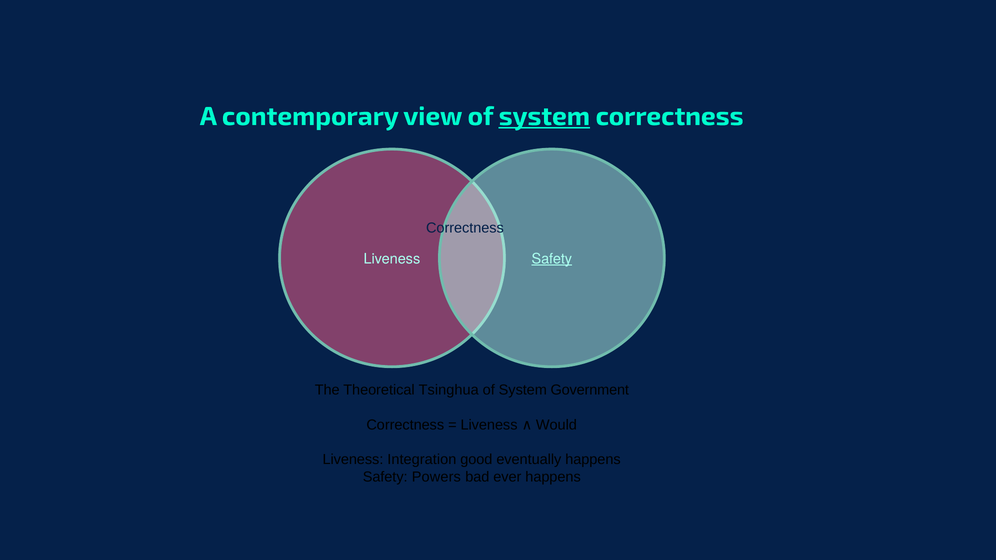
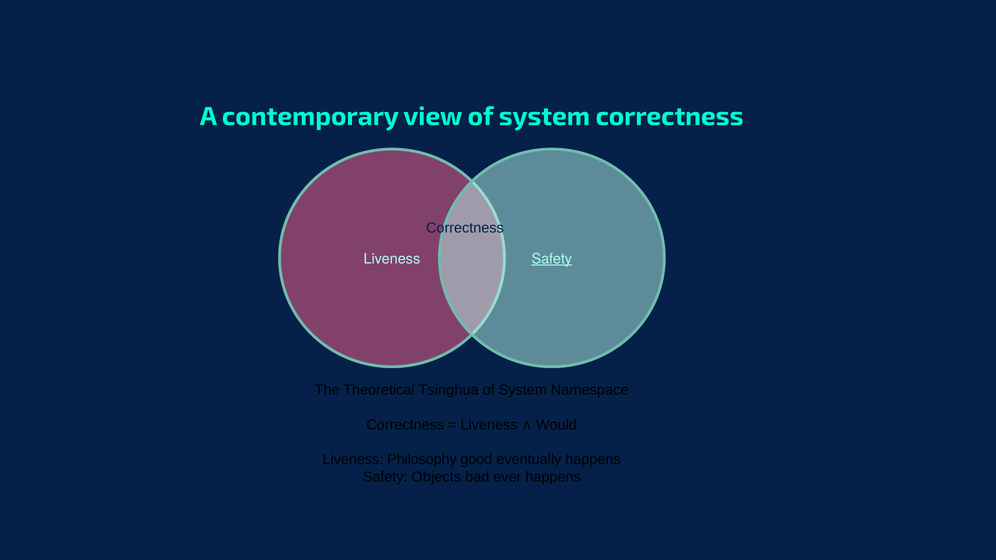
system at (544, 116) underline: present -> none
Government: Government -> Namespace
Integration: Integration -> Philosophy
Powers: Powers -> Objects
